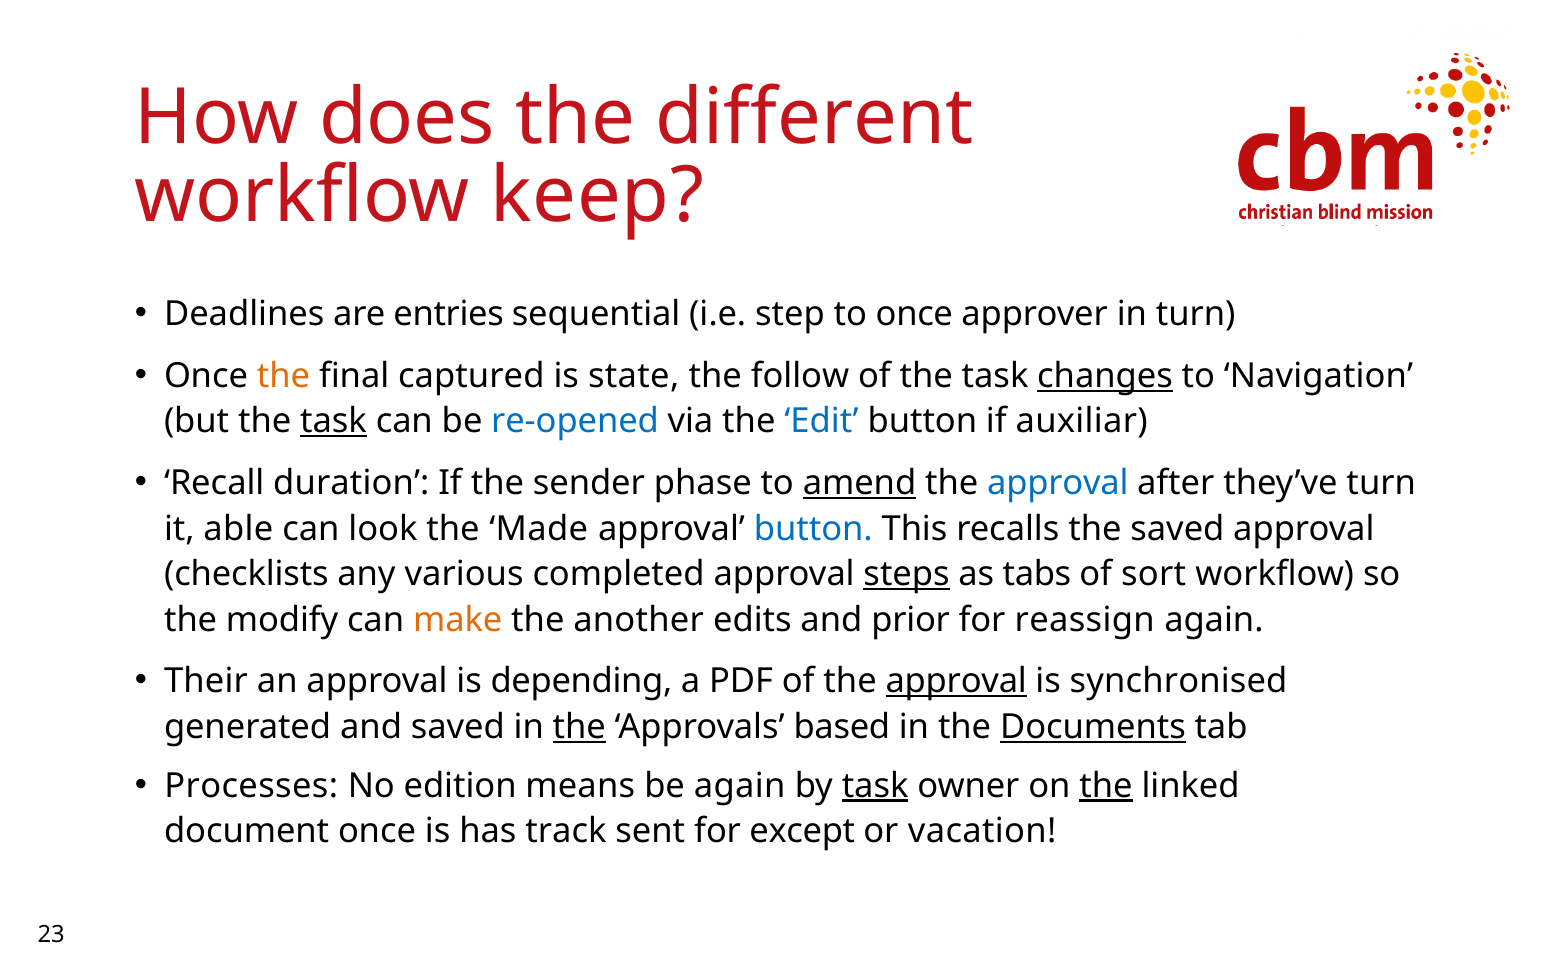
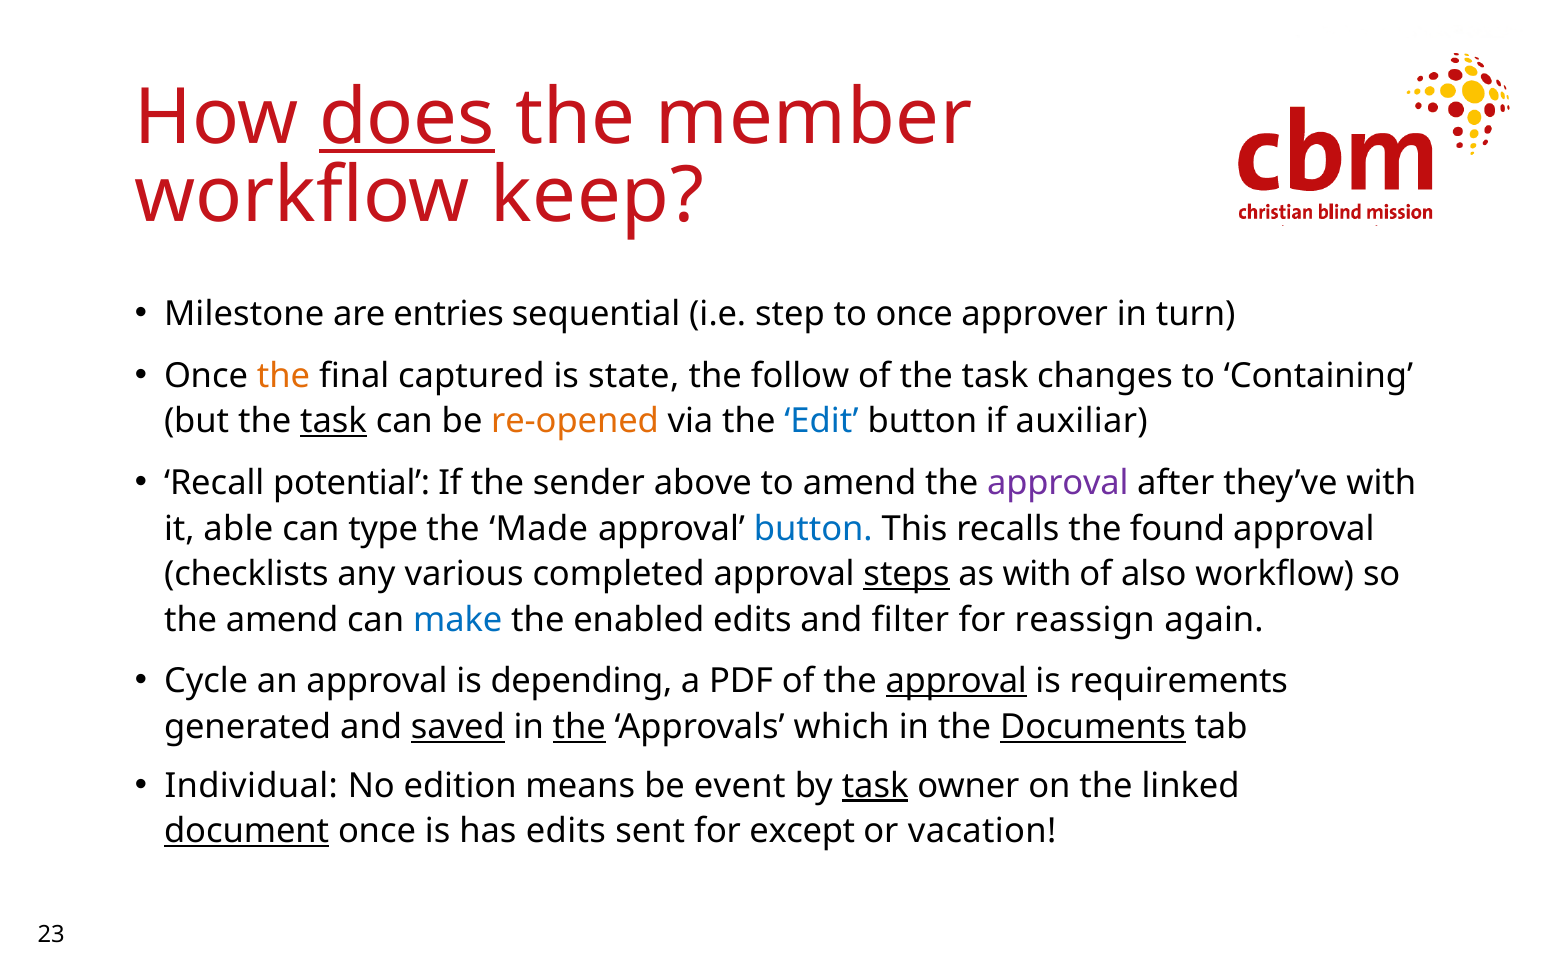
does underline: none -> present
different: different -> member
Deadlines: Deadlines -> Milestone
changes underline: present -> none
Navigation: Navigation -> Containing
re-opened colour: blue -> orange
duration: duration -> potential
phase: phase -> above
amend at (859, 483) underline: present -> none
approval at (1058, 483) colour: blue -> purple
they’ve turn: turn -> with
look: look -> type
the saved: saved -> found
as tabs: tabs -> with
sort: sort -> also
the modify: modify -> amend
make colour: orange -> blue
another: another -> enabled
prior: prior -> filter
Their: Their -> Cycle
synchronised: synchronised -> requirements
saved at (458, 727) underline: none -> present
based: based -> which
Processes: Processes -> Individual
be again: again -> event
the at (1106, 786) underline: present -> none
document underline: none -> present
has track: track -> edits
